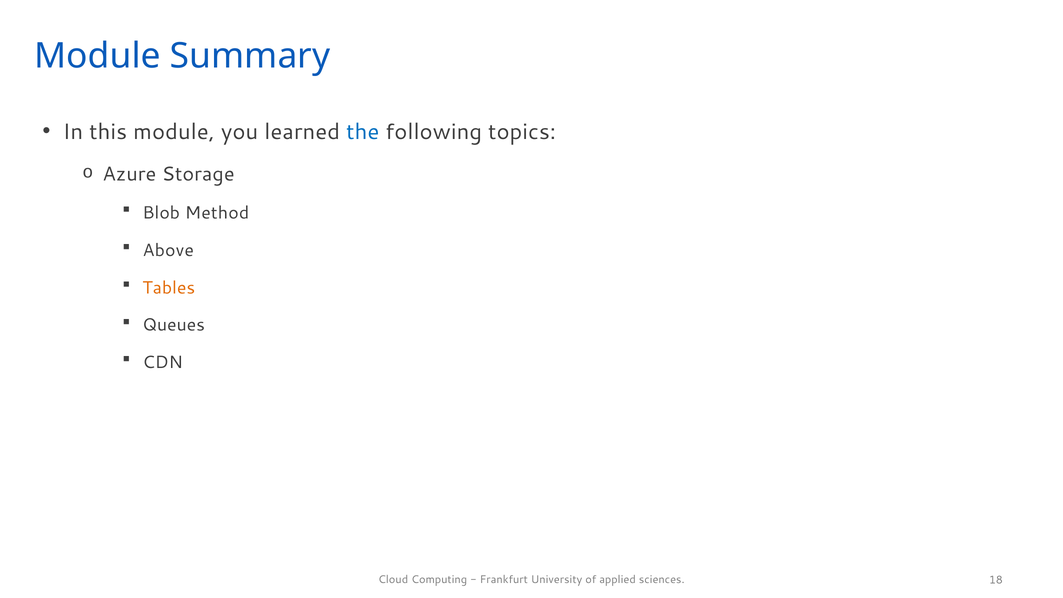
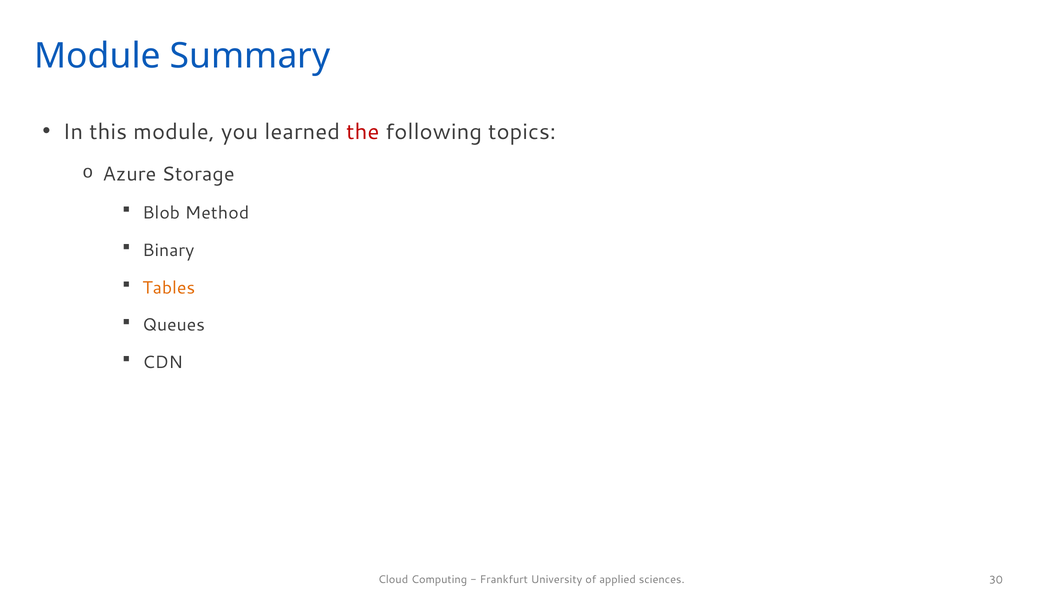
the colour: blue -> red
Above: Above -> Binary
18: 18 -> 30
